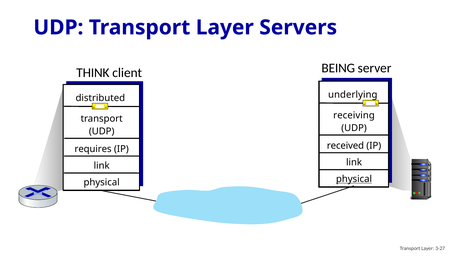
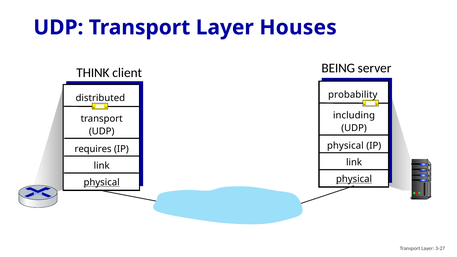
Servers: Servers -> Houses
underlying: underlying -> probability
receiving: receiving -> including
received at (345, 146): received -> physical
physical at (102, 182) underline: none -> present
